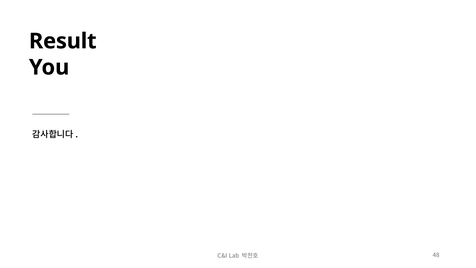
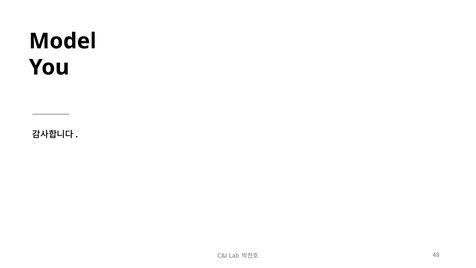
Result: Result -> Model
